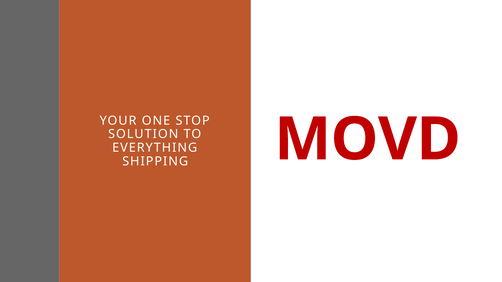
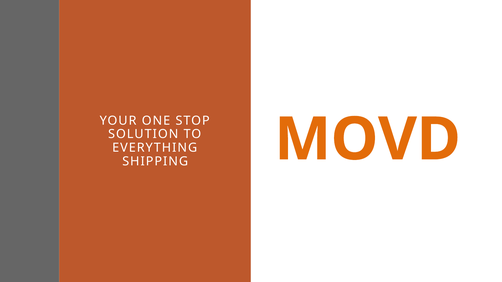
MOVD colour: red -> orange
